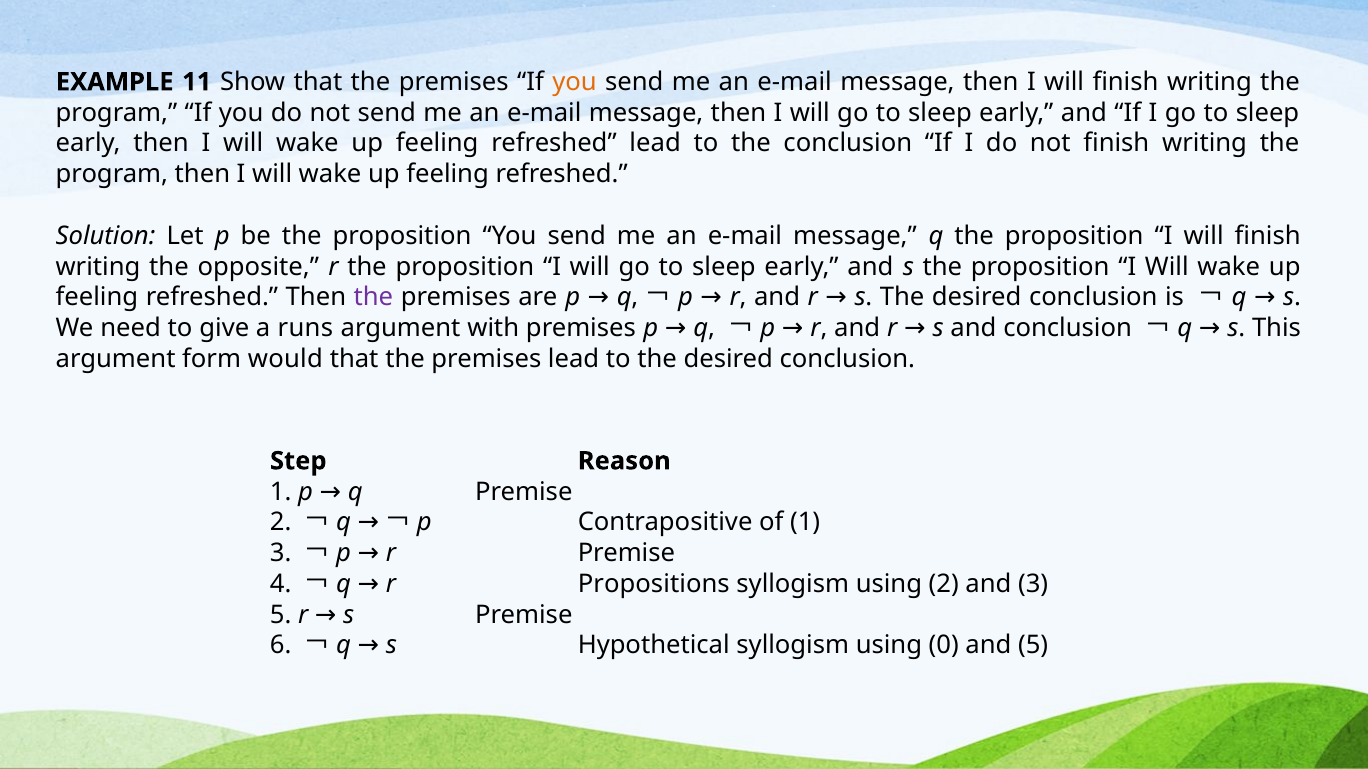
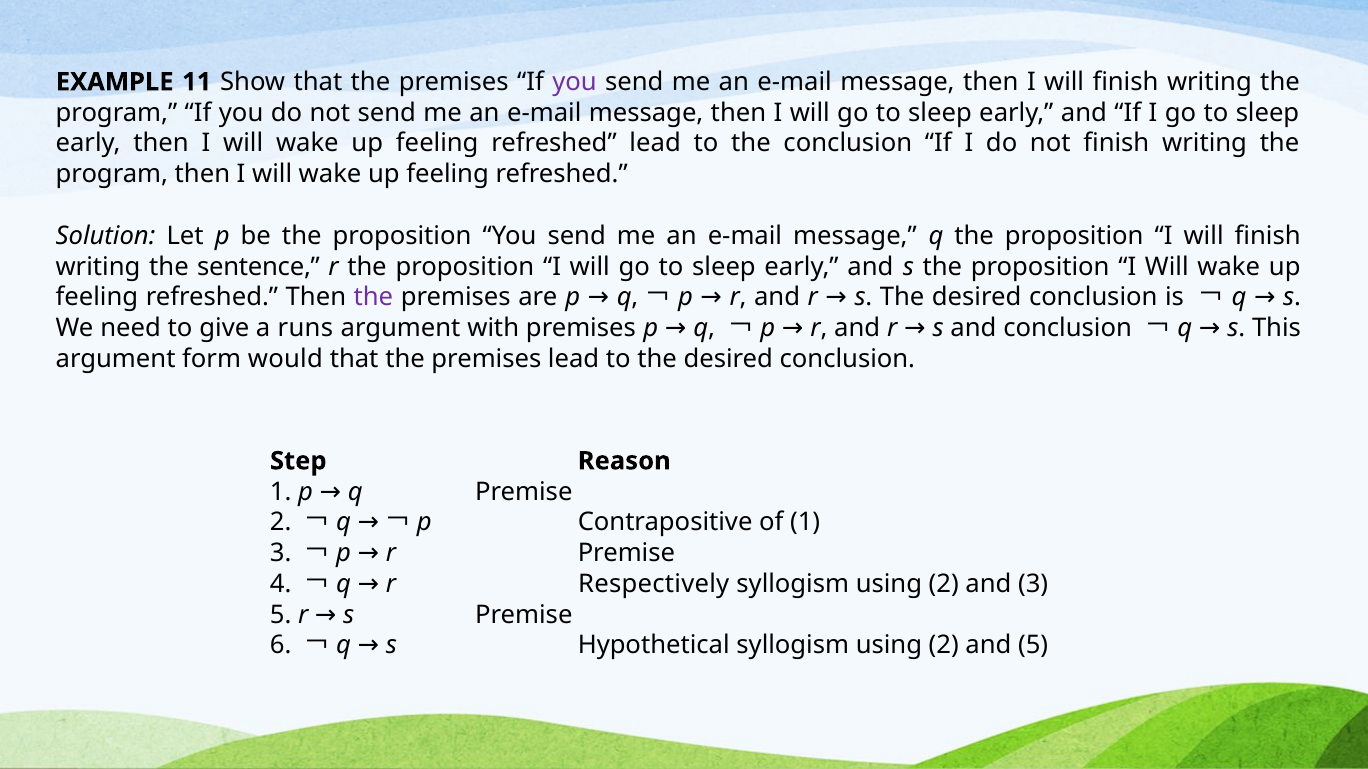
you at (574, 82) colour: orange -> purple
opposite: opposite -> sentence
Propositions: Propositions -> Respectively
Hypothetical syllogism using 0: 0 -> 2
